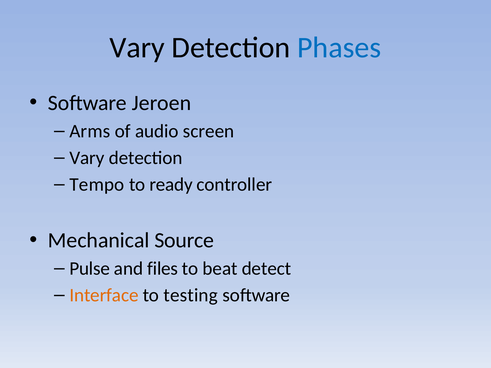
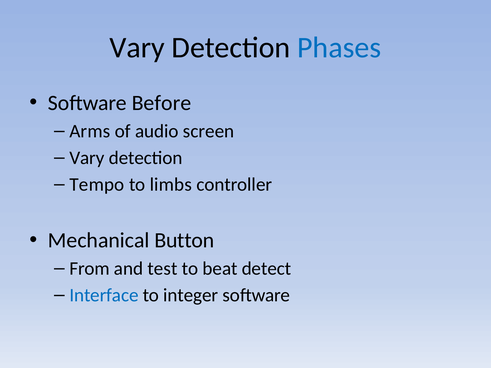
Jeroen: Jeroen -> Before
ready: ready -> limbs
Source: Source -> Button
Pulse: Pulse -> From
files: files -> test
Interface colour: orange -> blue
testing: testing -> integer
